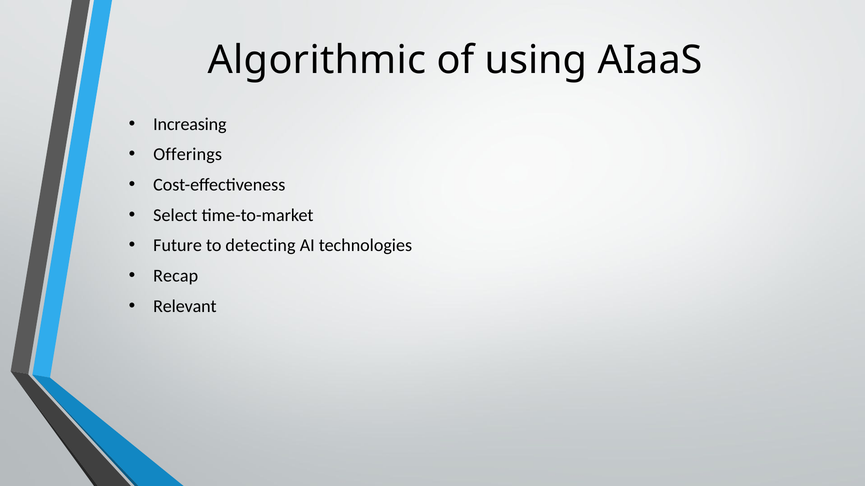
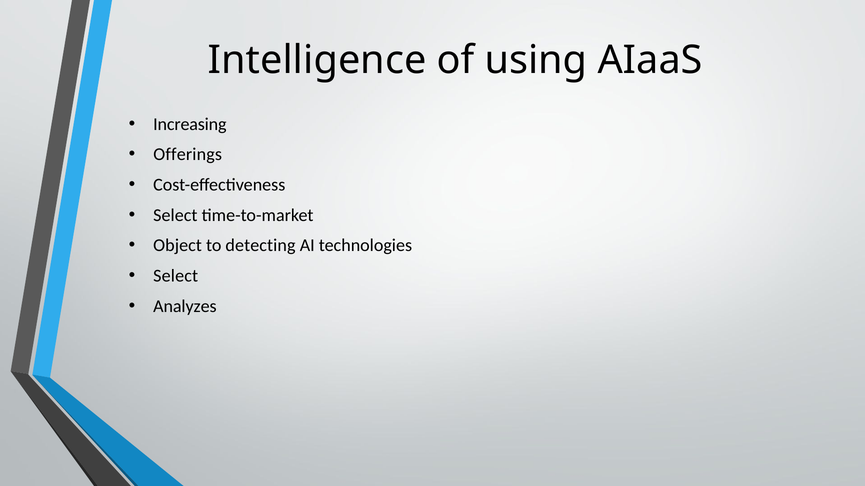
Algorithmic: Algorithmic -> Intelligence
Future: Future -> Object
Recap at (176, 276): Recap -> Select
Relevant: Relevant -> Analyzes
